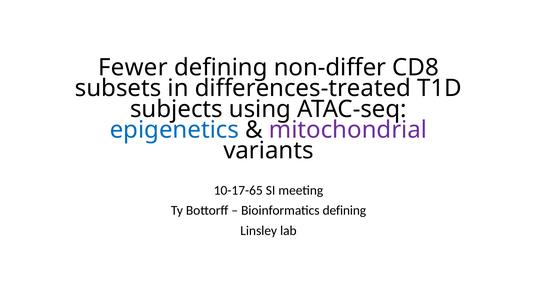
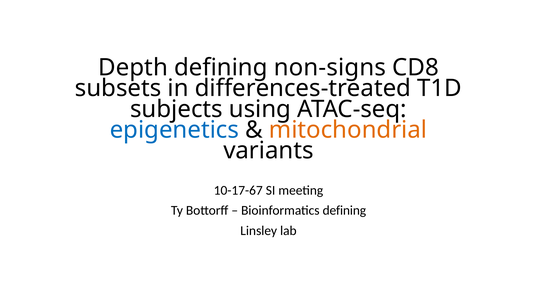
Fewer: Fewer -> Depth
non-differ: non-differ -> non-signs
mitochondrial colour: purple -> orange
10-17-65: 10-17-65 -> 10-17-67
